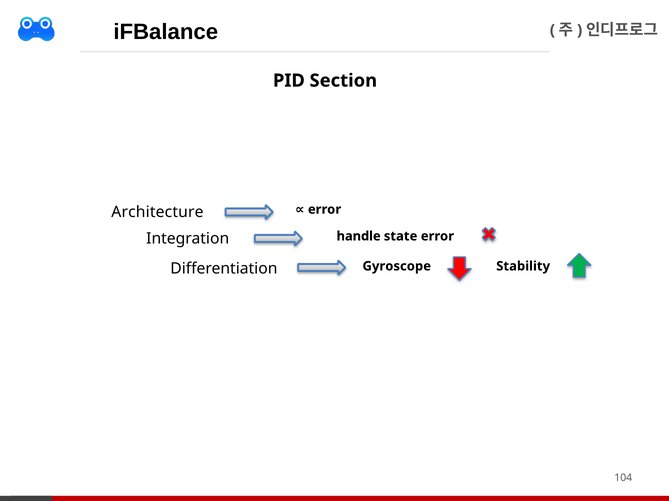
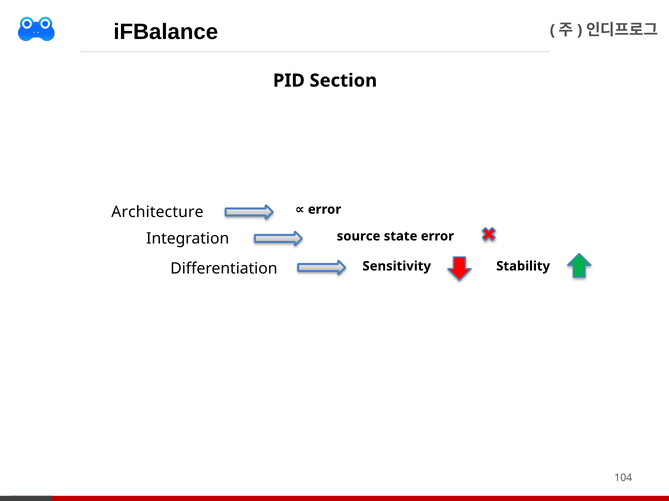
handle: handle -> source
Gyroscope: Gyroscope -> Sensitivity
